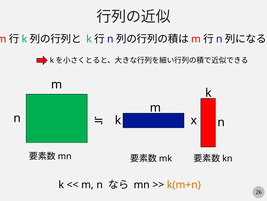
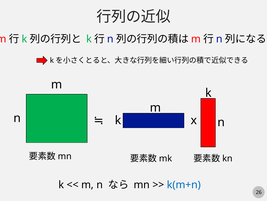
k(m+n colour: orange -> blue
